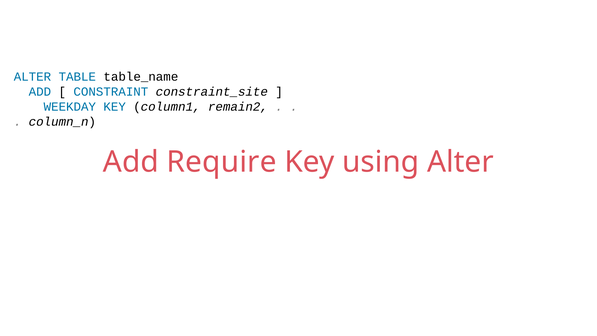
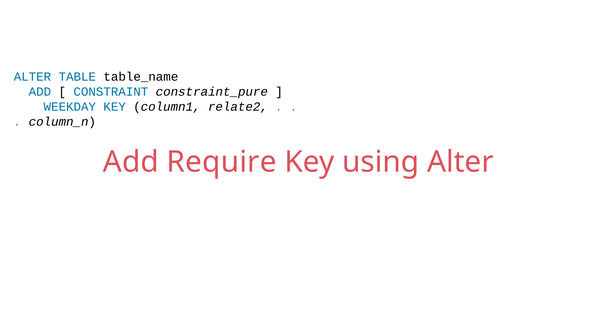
constraint_site: constraint_site -> constraint_pure
remain2: remain2 -> relate2
